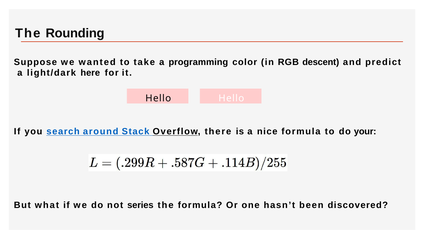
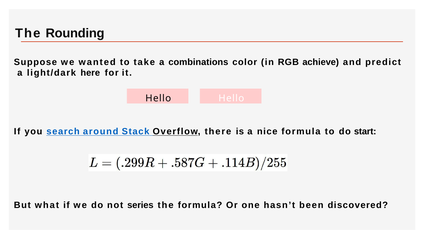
programming: programming -> combinations
descent: descent -> achieve
your: your -> start
